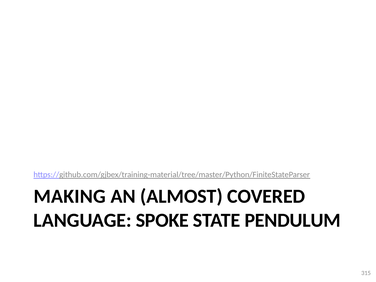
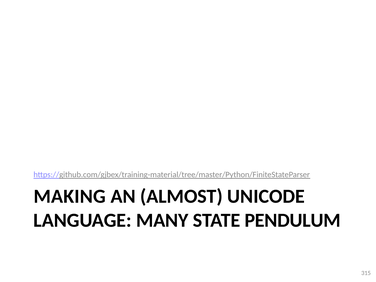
COVERED: COVERED -> UNICODE
SPOKE: SPOKE -> MANY
